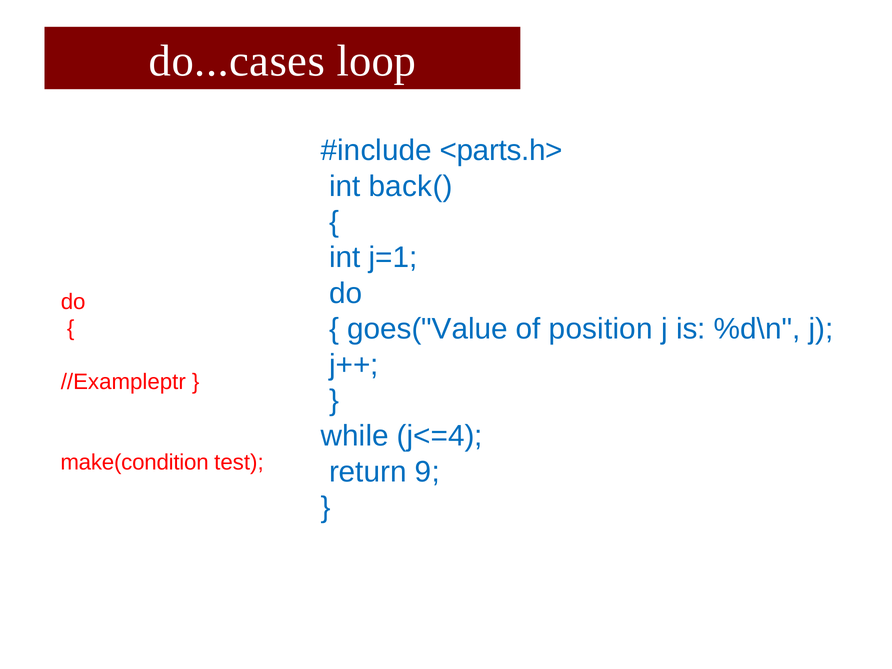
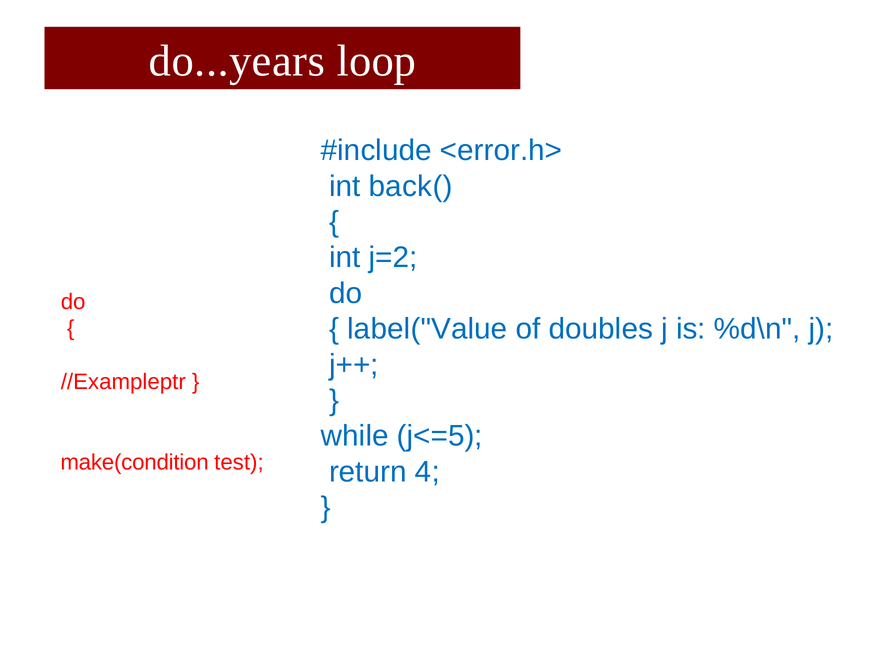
do...cases: do...cases -> do...years
<parts.h>: <parts.h> -> <error.h>
j=1: j=1 -> j=2
goes("Value: goes("Value -> label("Value
position: position -> doubles
j<=4: j<=4 -> j<=5
9: 9 -> 4
